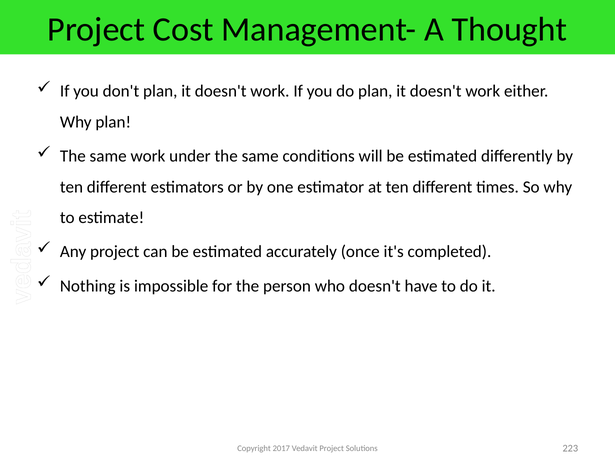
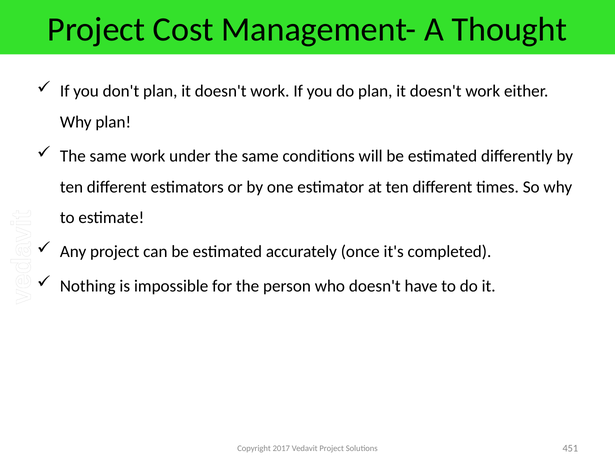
223: 223 -> 451
